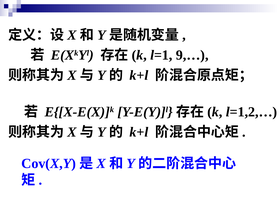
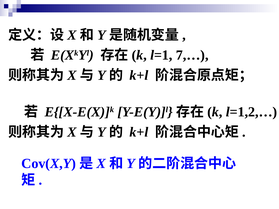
9,…: 9,… -> 7,…
